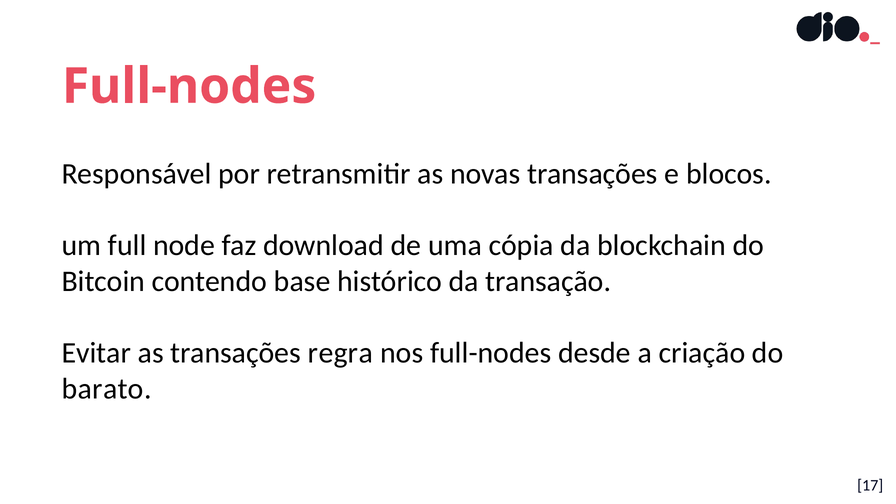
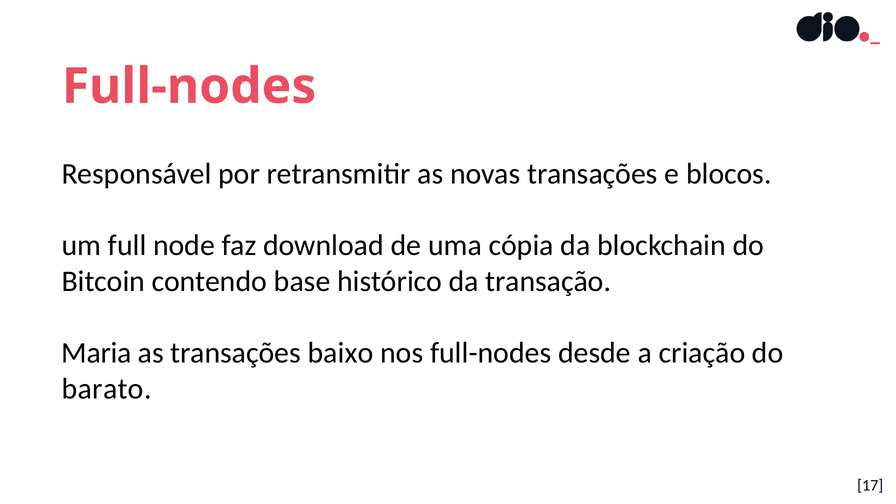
Evitar: Evitar -> Maria
regra: regra -> baixo
